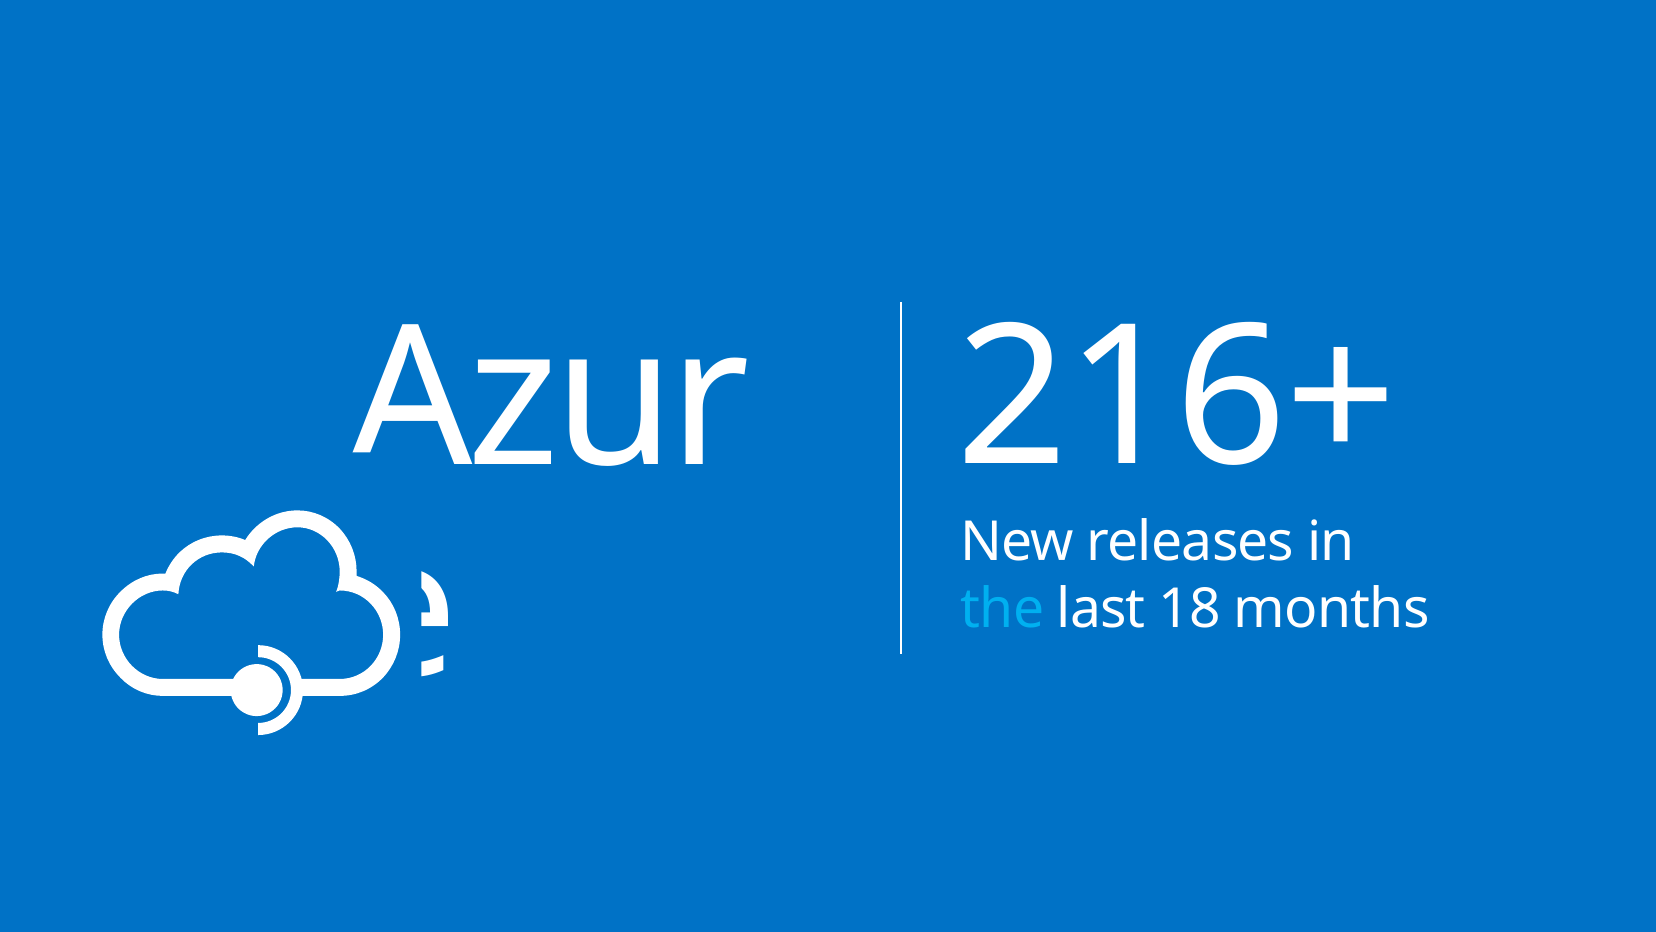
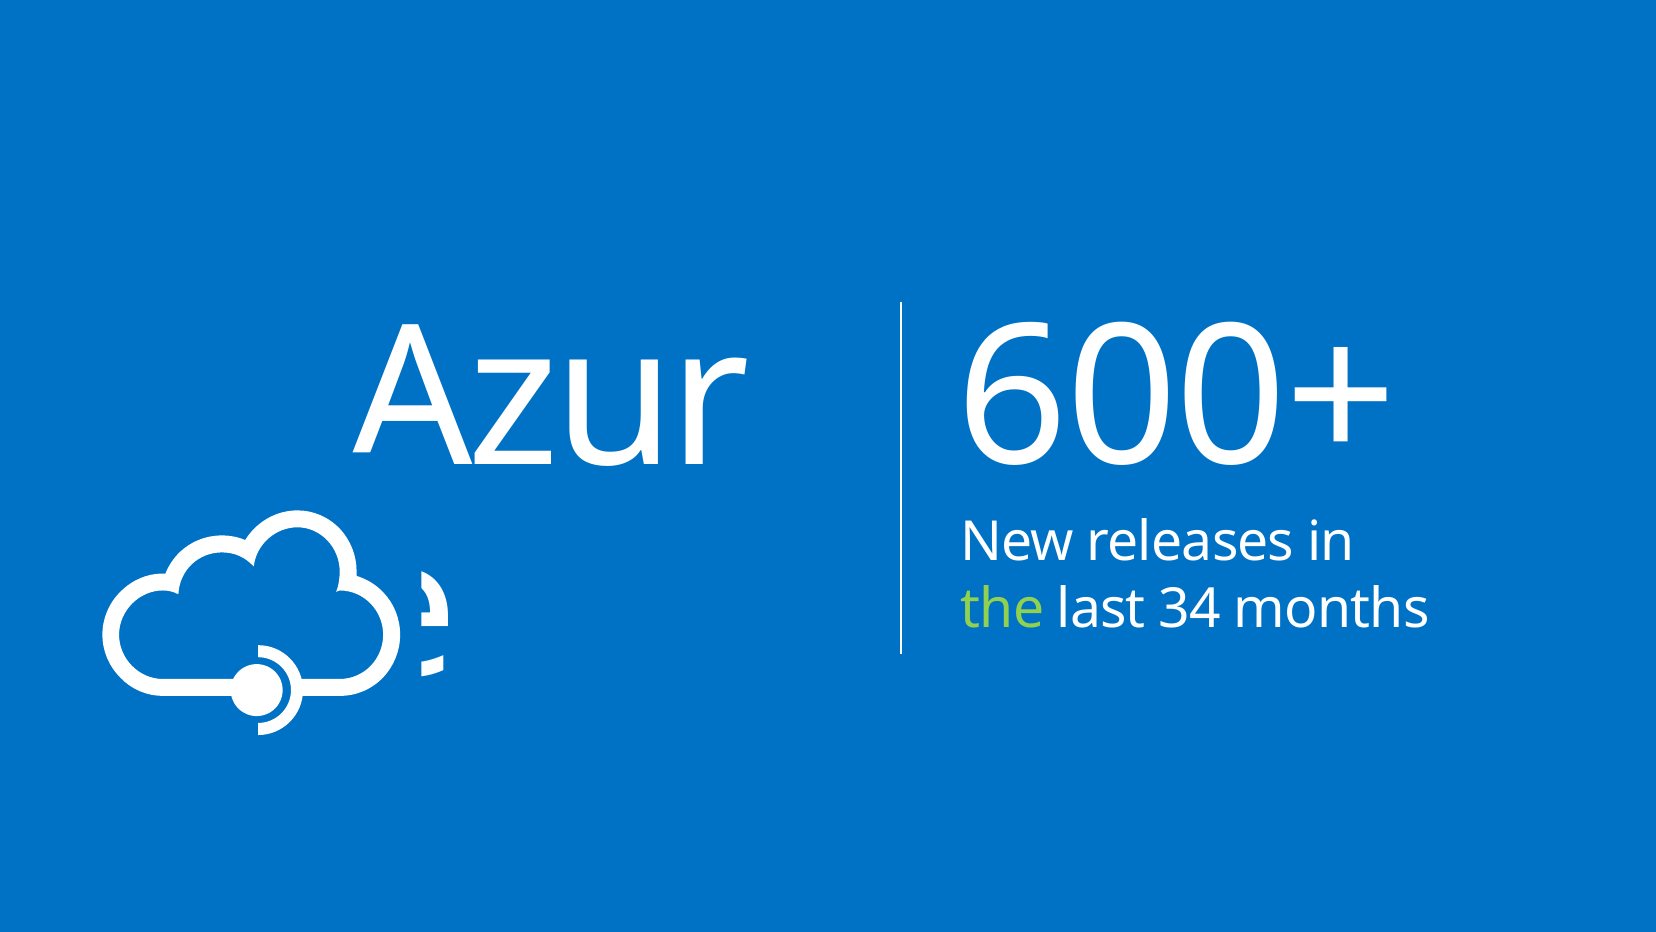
216+: 216+ -> 600+
the at (1002, 609) colour: light blue -> light green
18: 18 -> 34
